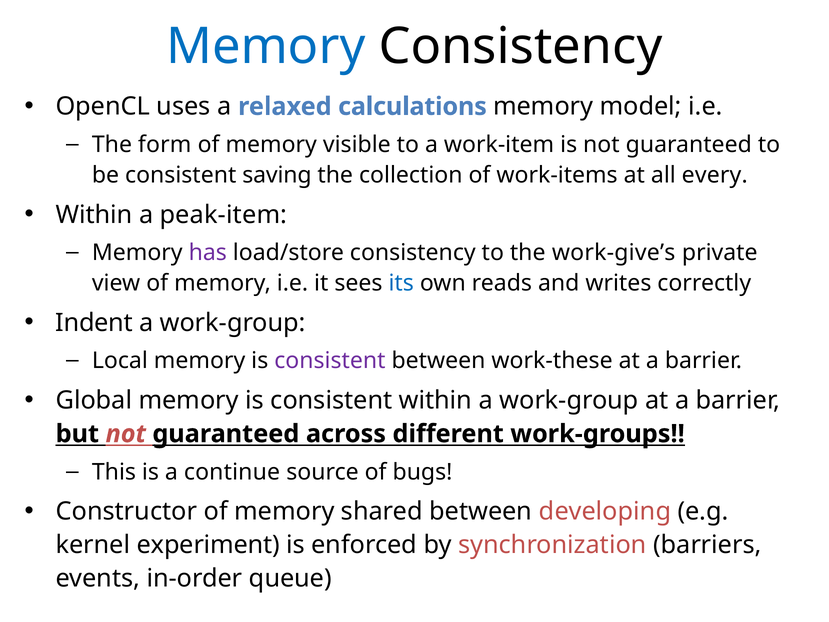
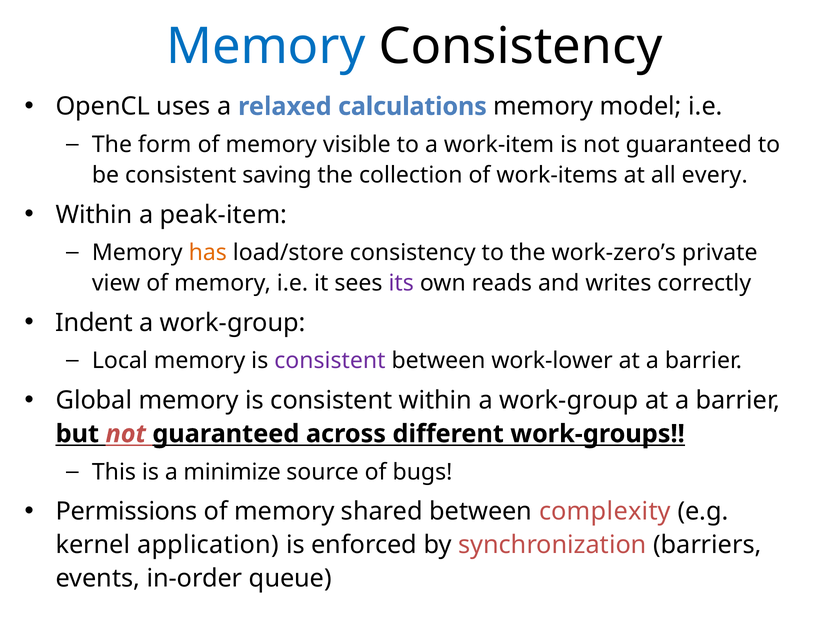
has colour: purple -> orange
work-give’s: work-give’s -> work-zero’s
its colour: blue -> purple
work-these: work-these -> work-lower
continue: continue -> minimize
Constructor: Constructor -> Permissions
developing: developing -> complexity
experiment: experiment -> application
